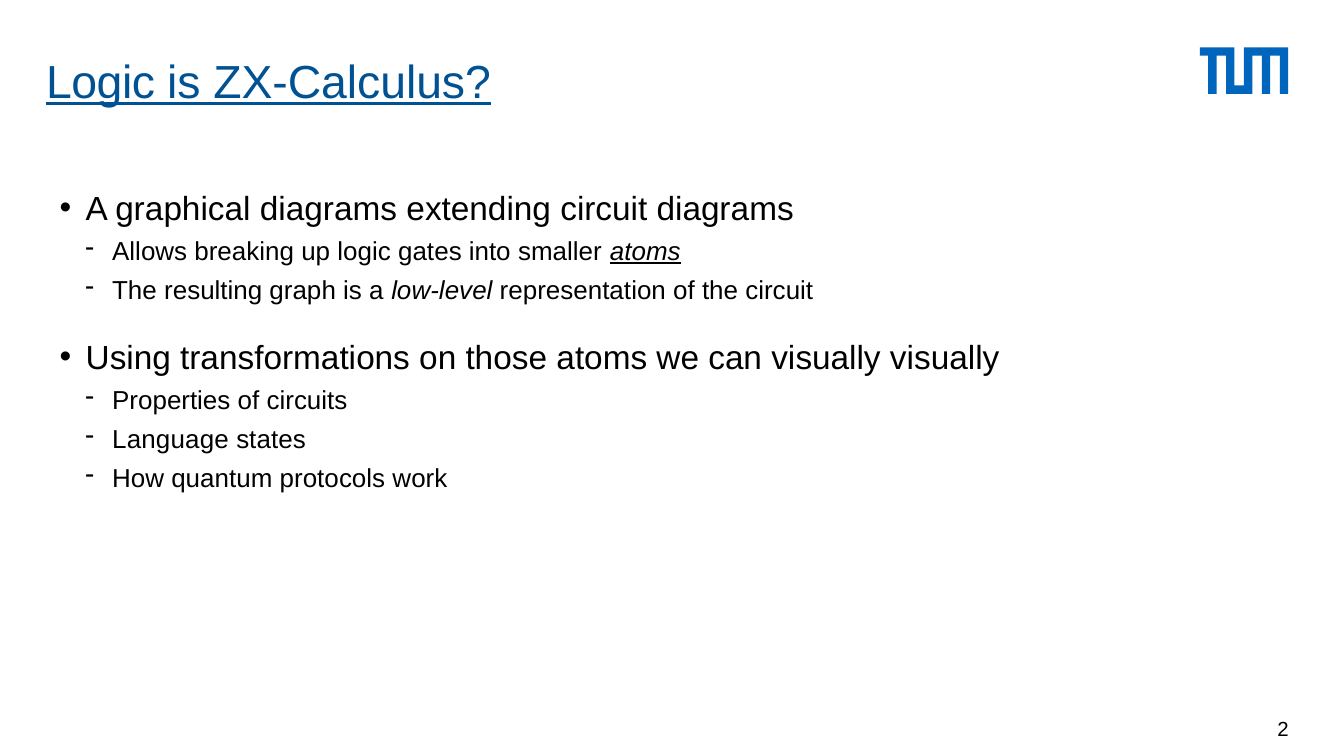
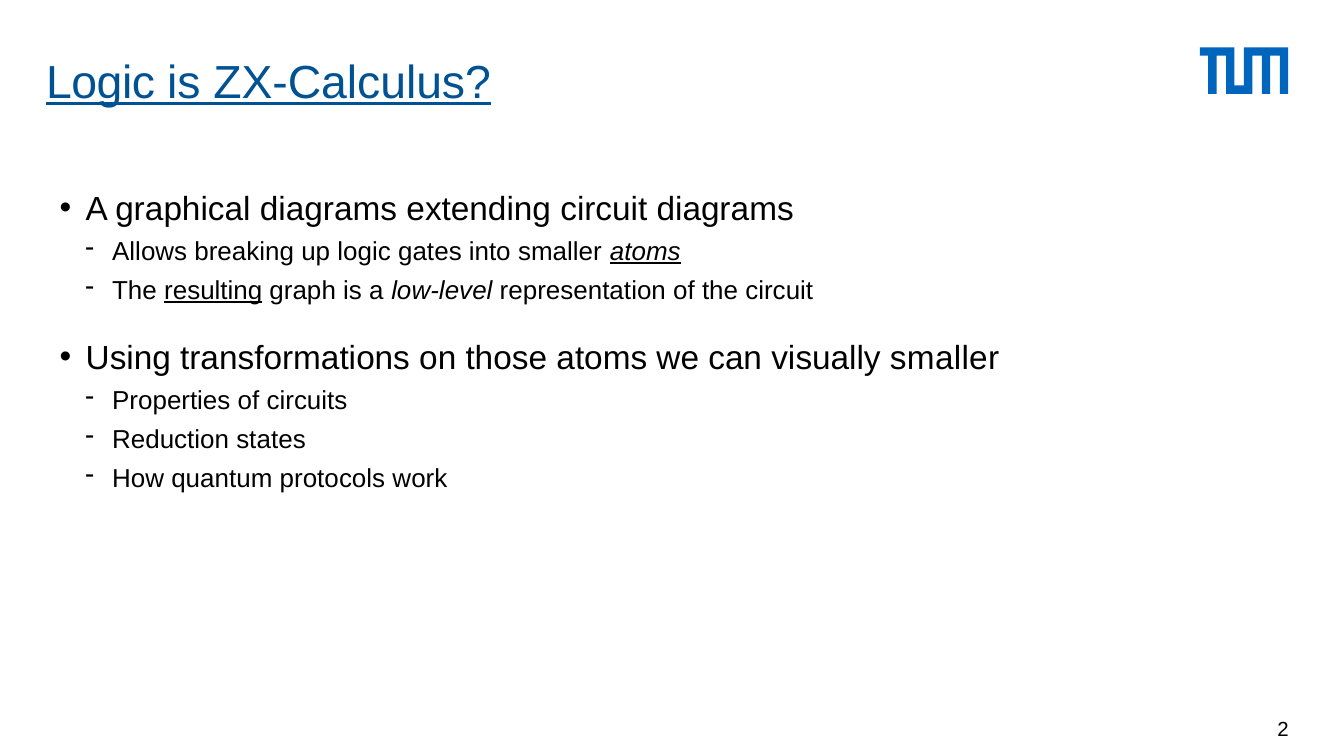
resulting underline: none -> present
visually visually: visually -> smaller
Language: Language -> Reduction
